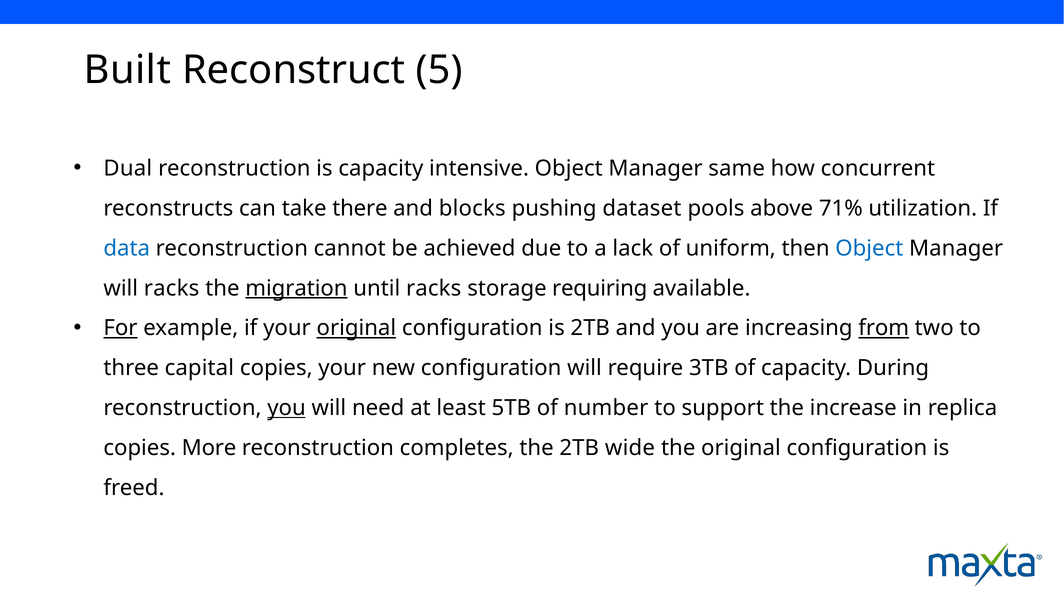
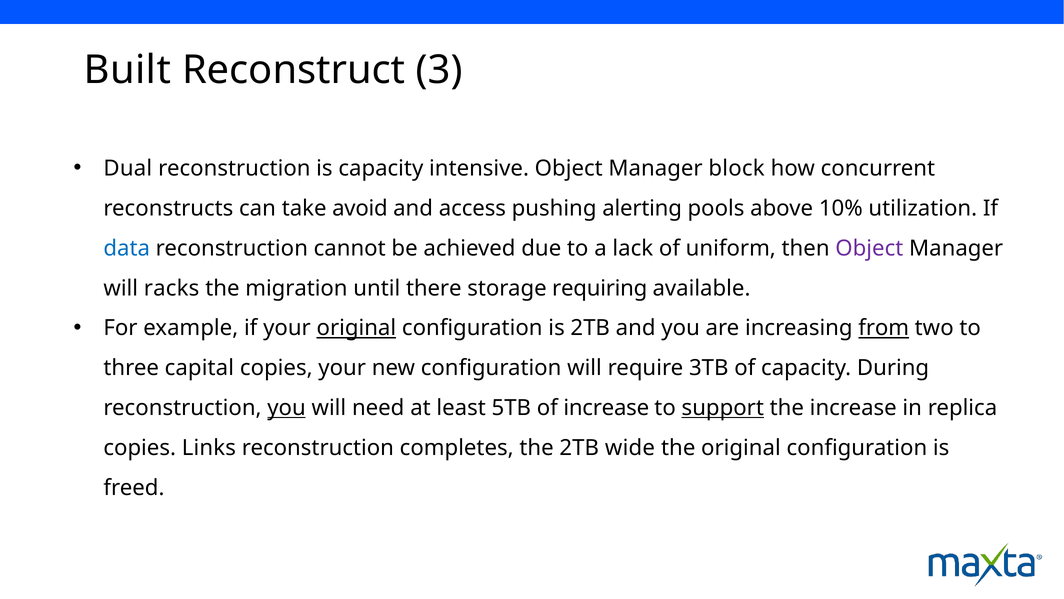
5: 5 -> 3
same: same -> block
there: there -> avoid
blocks: blocks -> access
dataset: dataset -> alerting
71%: 71% -> 10%
Object at (869, 248) colour: blue -> purple
migration underline: present -> none
until racks: racks -> there
For underline: present -> none
of number: number -> increase
support underline: none -> present
More: More -> Links
